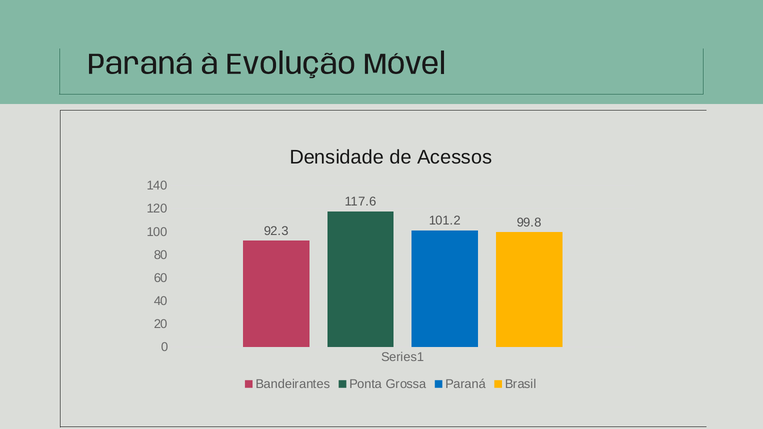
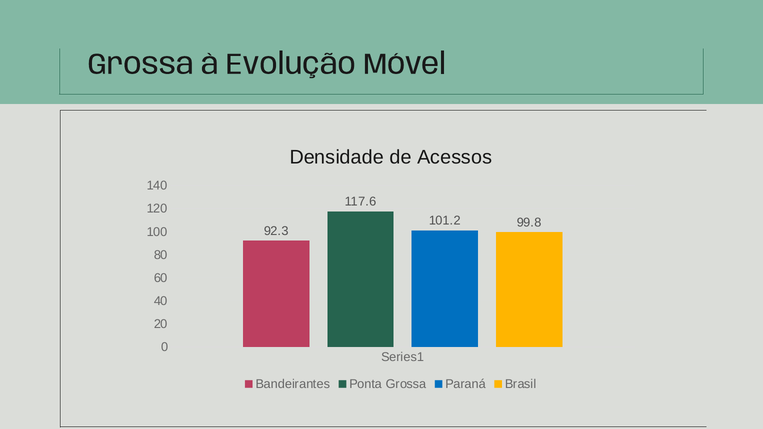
Paraná at (141, 64): Paraná -> Grossa
